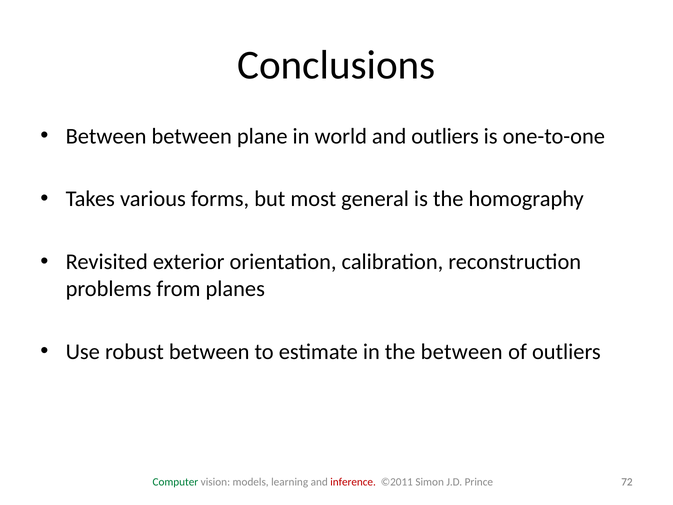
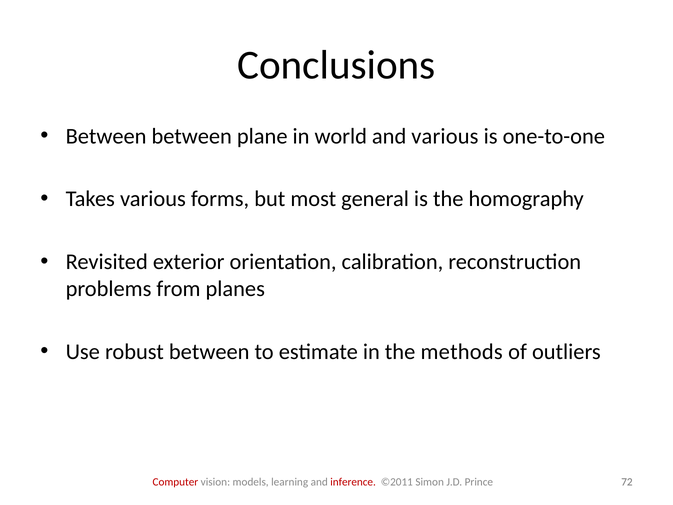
and outliers: outliers -> various
the between: between -> methods
Computer colour: green -> red
